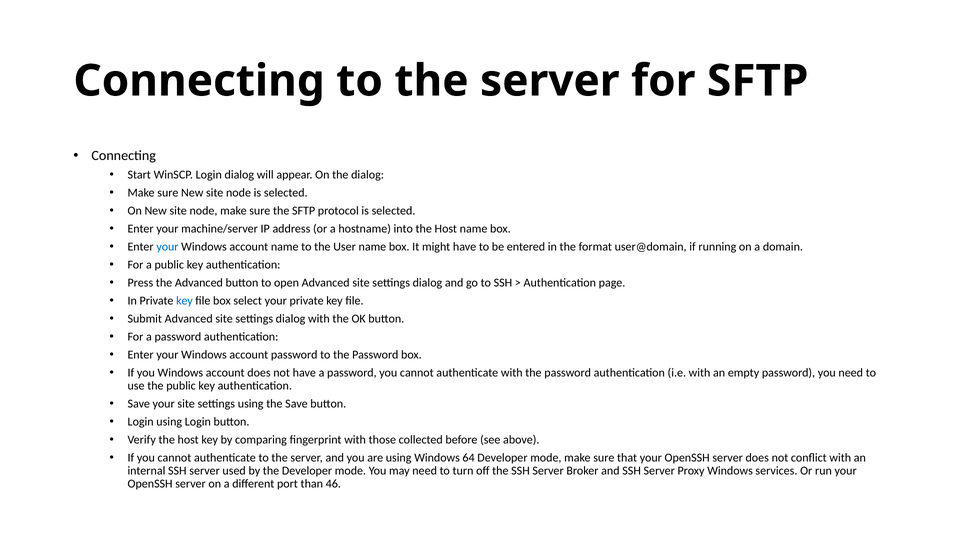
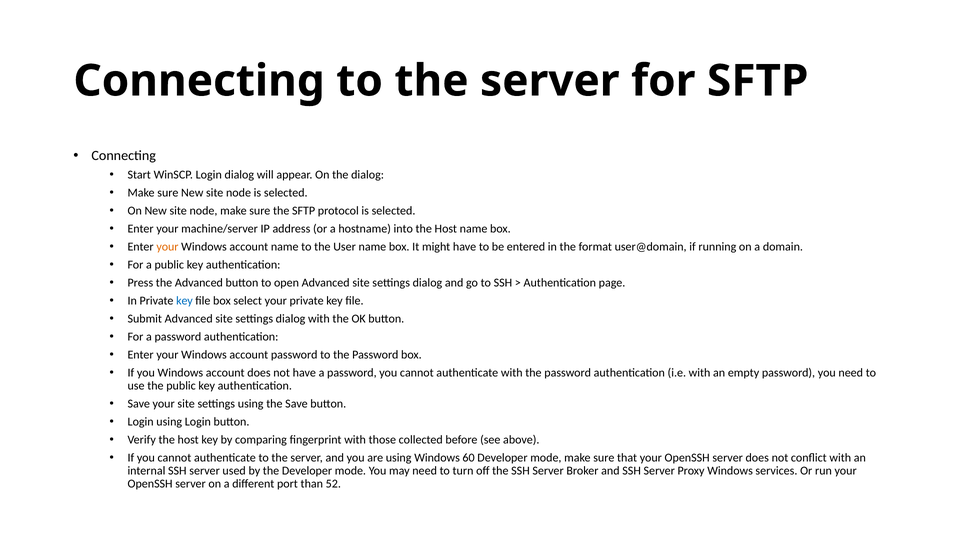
your at (167, 246) colour: blue -> orange
64: 64 -> 60
46: 46 -> 52
